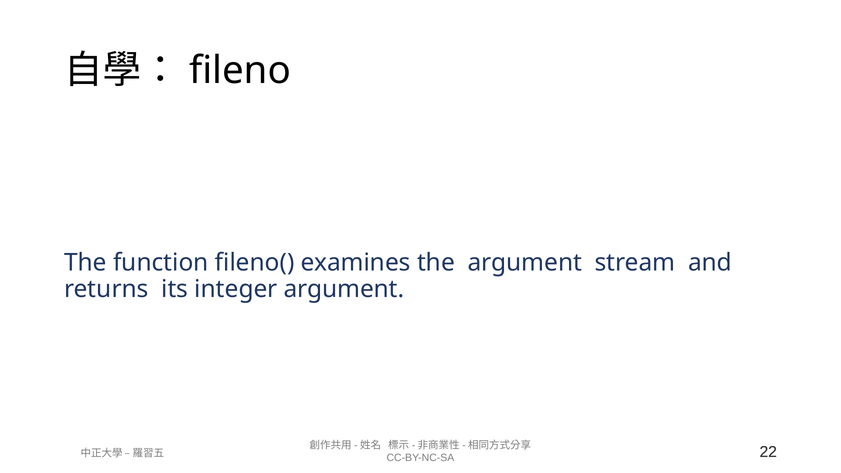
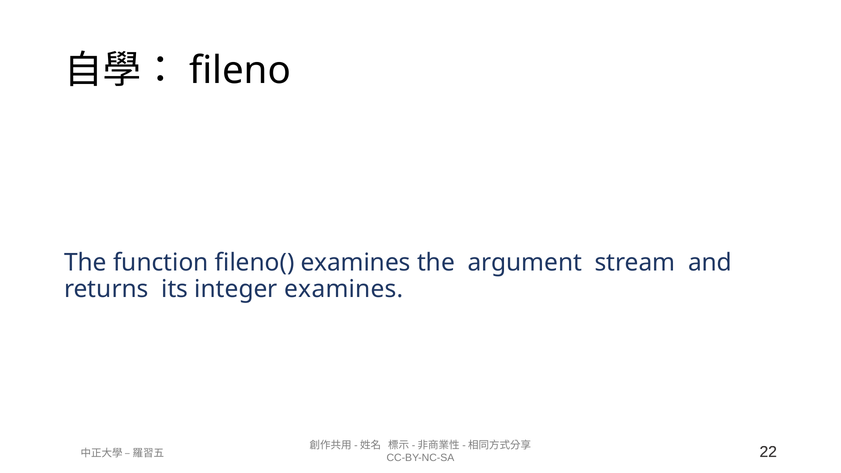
integer argument: argument -> examines
